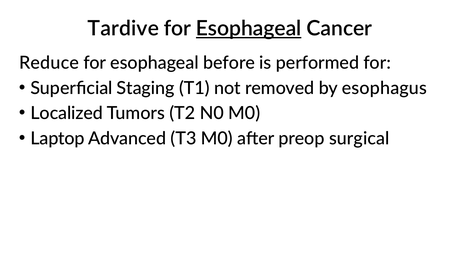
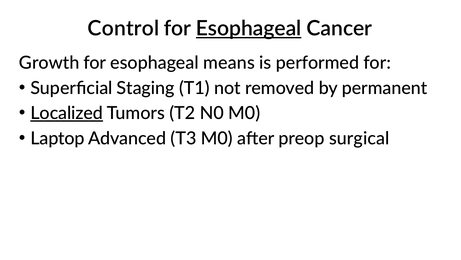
Tardive: Tardive -> Control
Reduce: Reduce -> Growth
before: before -> means
esophagus: esophagus -> permanent
Localized underline: none -> present
